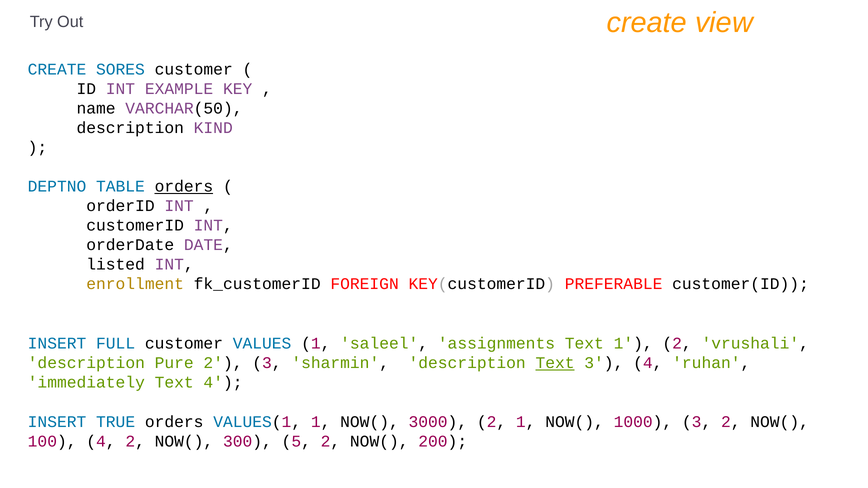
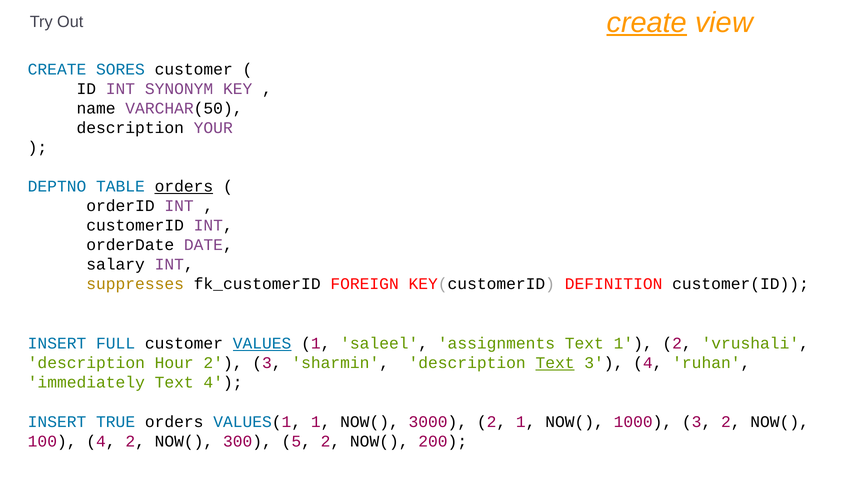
create at (647, 23) underline: none -> present
EXAMPLE: EXAMPLE -> SYNONYM
KIND: KIND -> YOUR
listed: listed -> salary
enrollment: enrollment -> suppresses
PREFERABLE: PREFERABLE -> DEFINITION
VALUES underline: none -> present
Pure: Pure -> Hour
